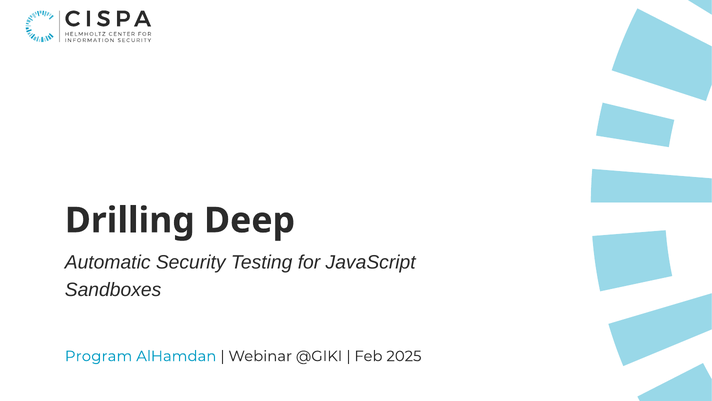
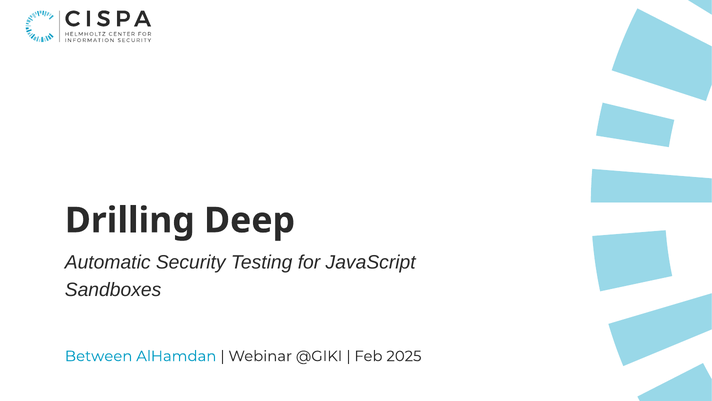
Program: Program -> Between
